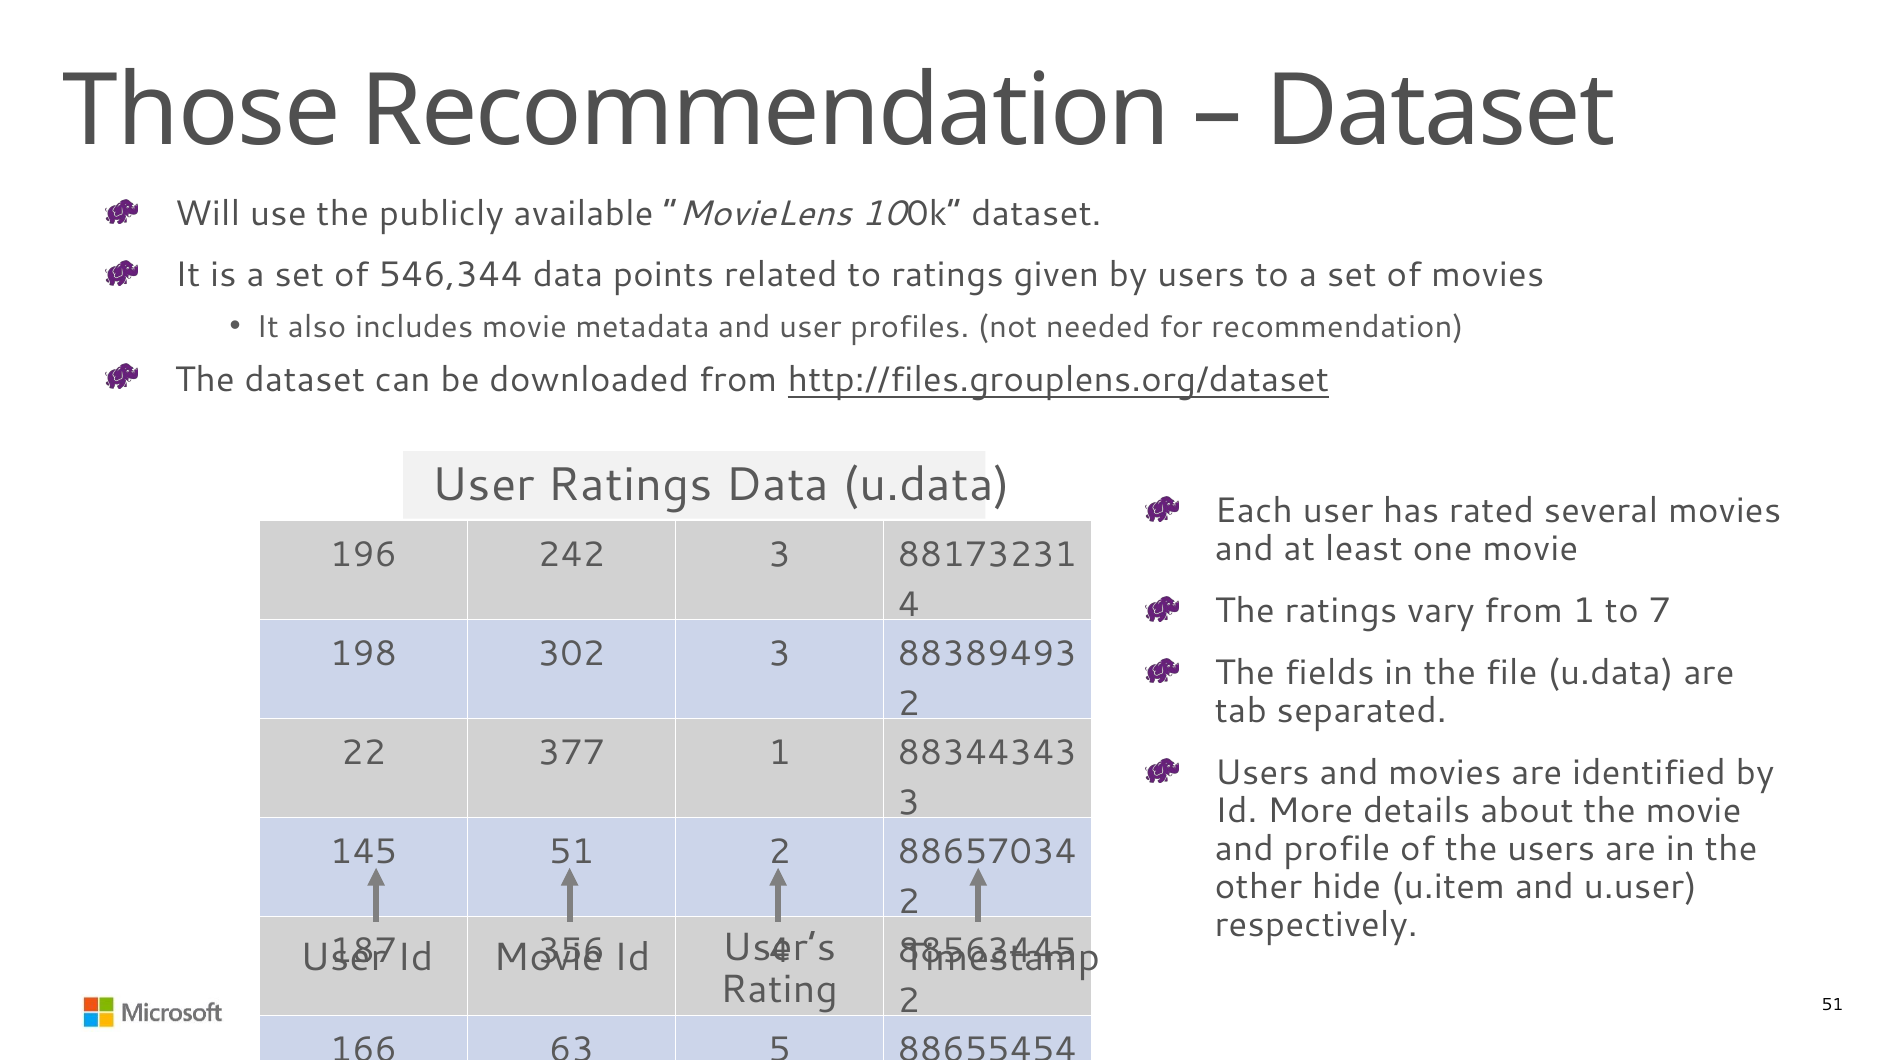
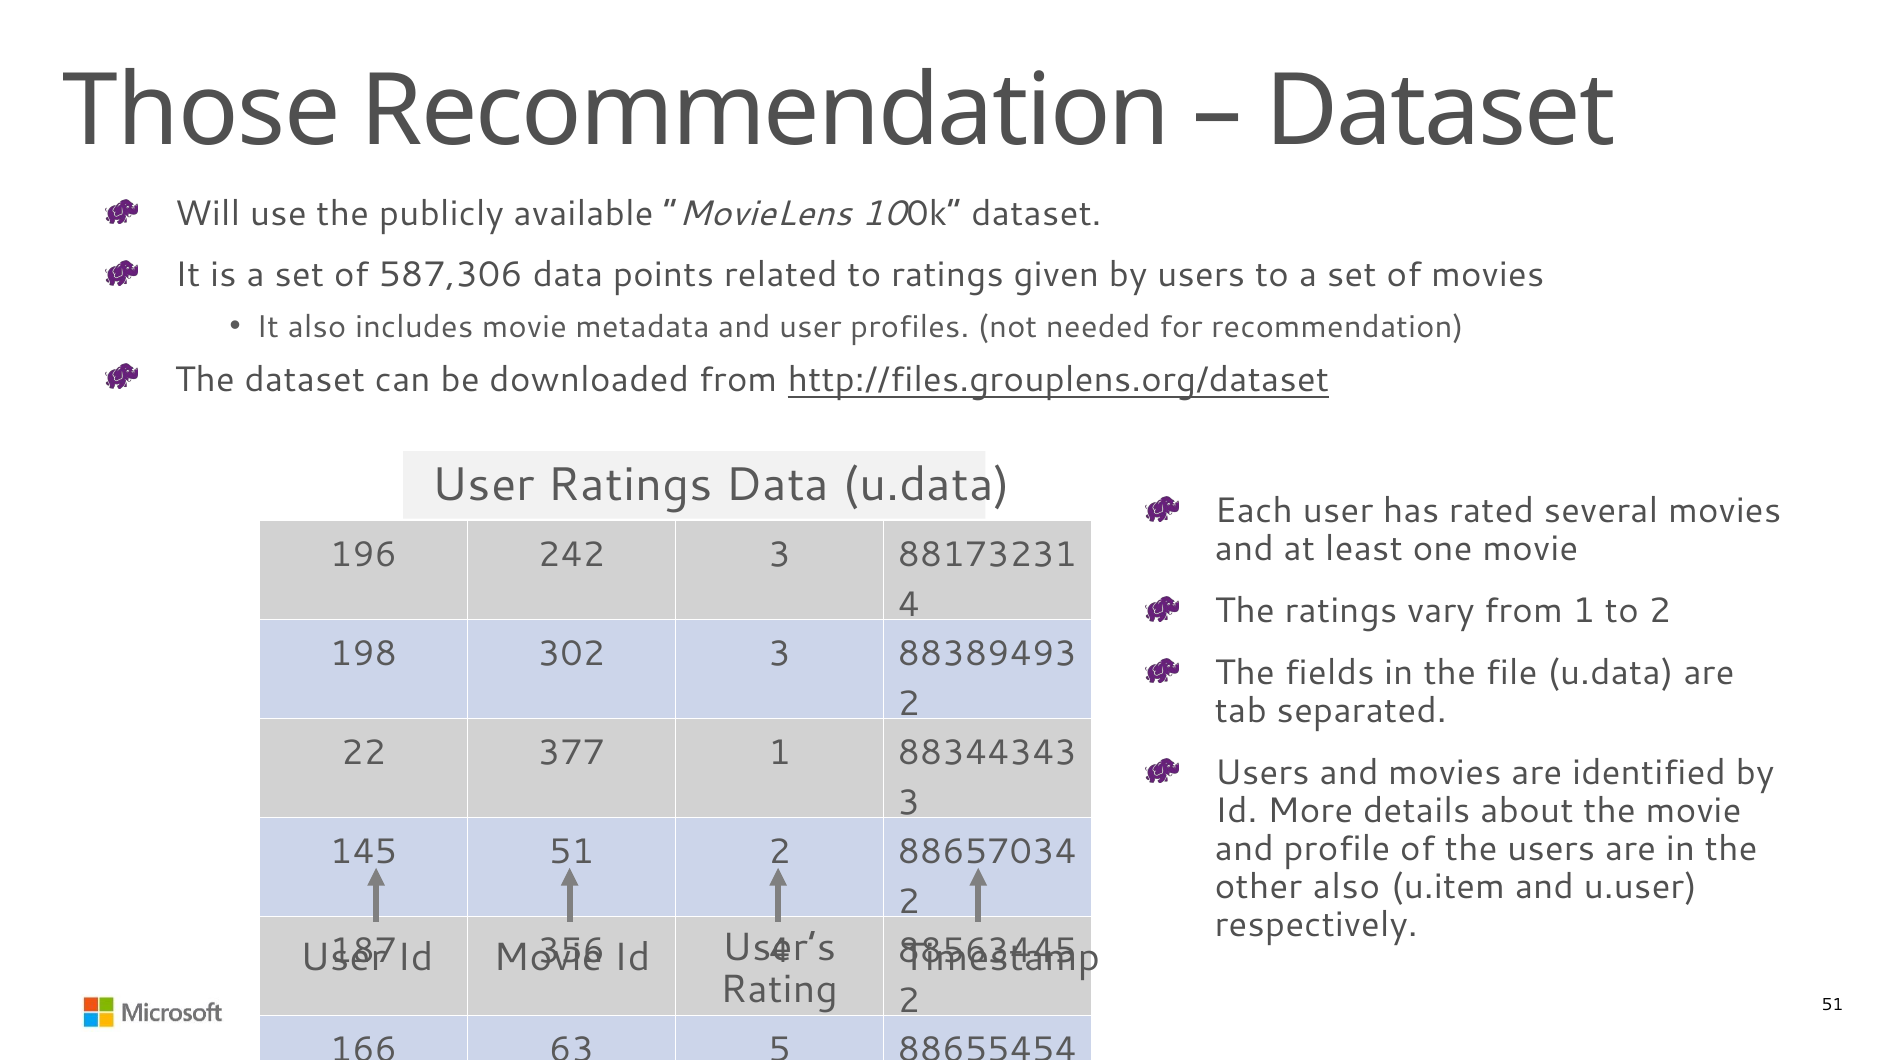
546,344: 546,344 -> 587,306
to 7: 7 -> 2
other hide: hide -> also
